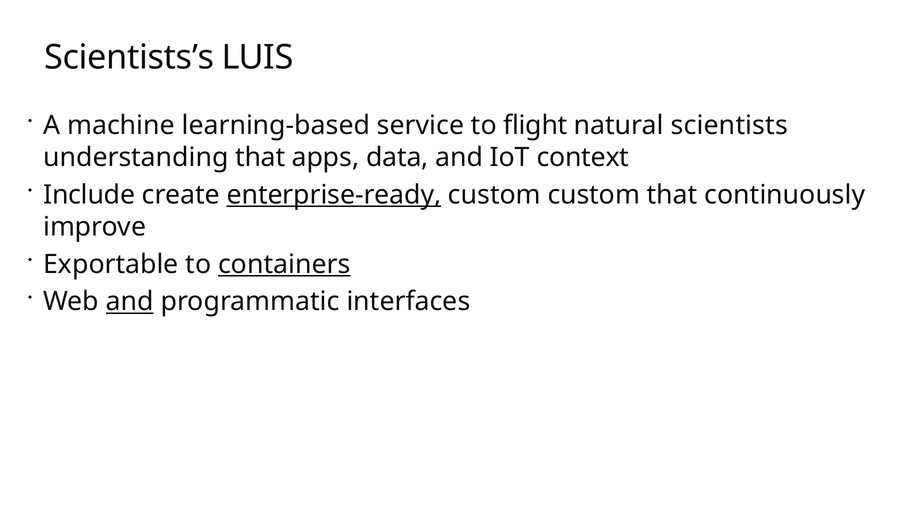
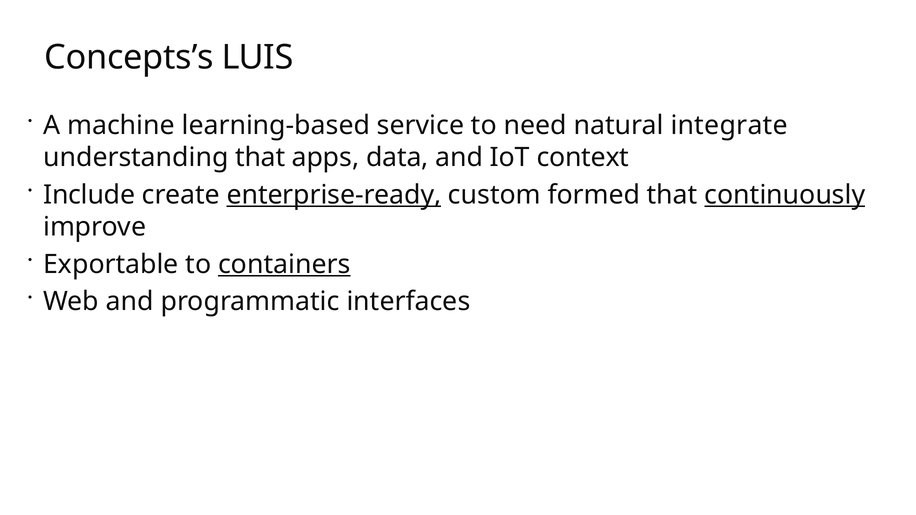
Scientists’s: Scientists’s -> Concepts’s
flight: flight -> need
scientists: scientists -> integrate
custom custom: custom -> formed
continuously underline: none -> present
and at (130, 302) underline: present -> none
